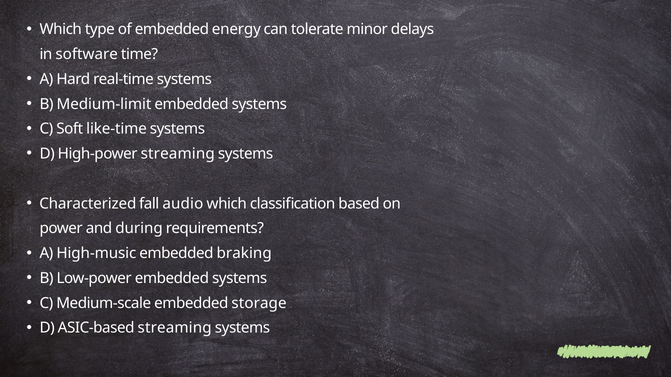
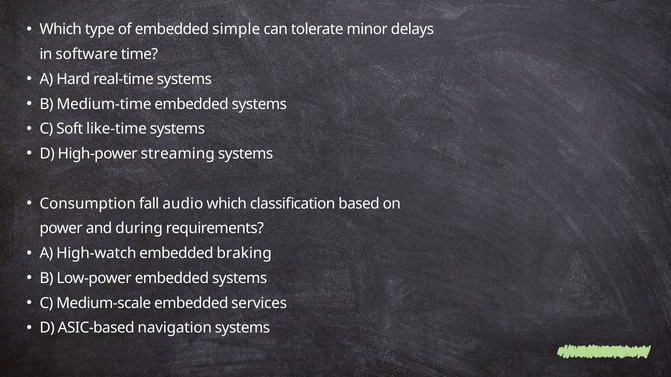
energy: energy -> simple
Medium-limit: Medium-limit -> Medium-time
Characterized: Characterized -> Consumption
High-music: High-music -> High-watch
storage: storage -> services
ASIC-based streaming: streaming -> navigation
